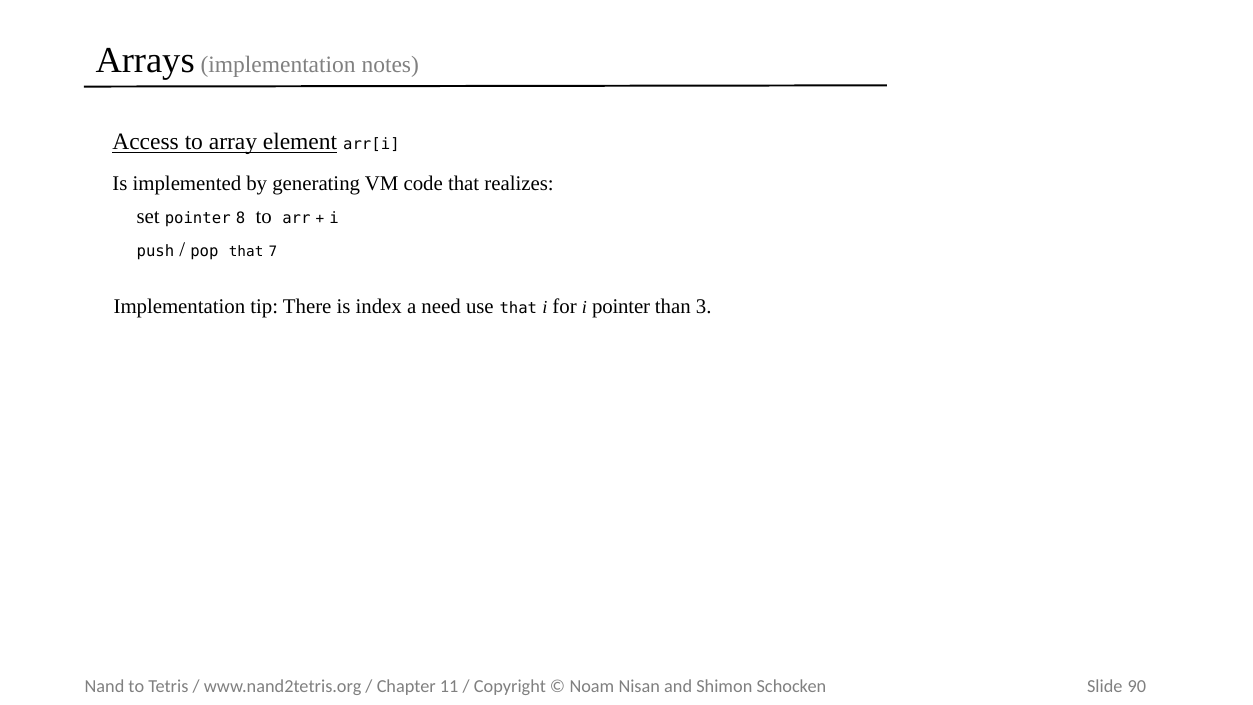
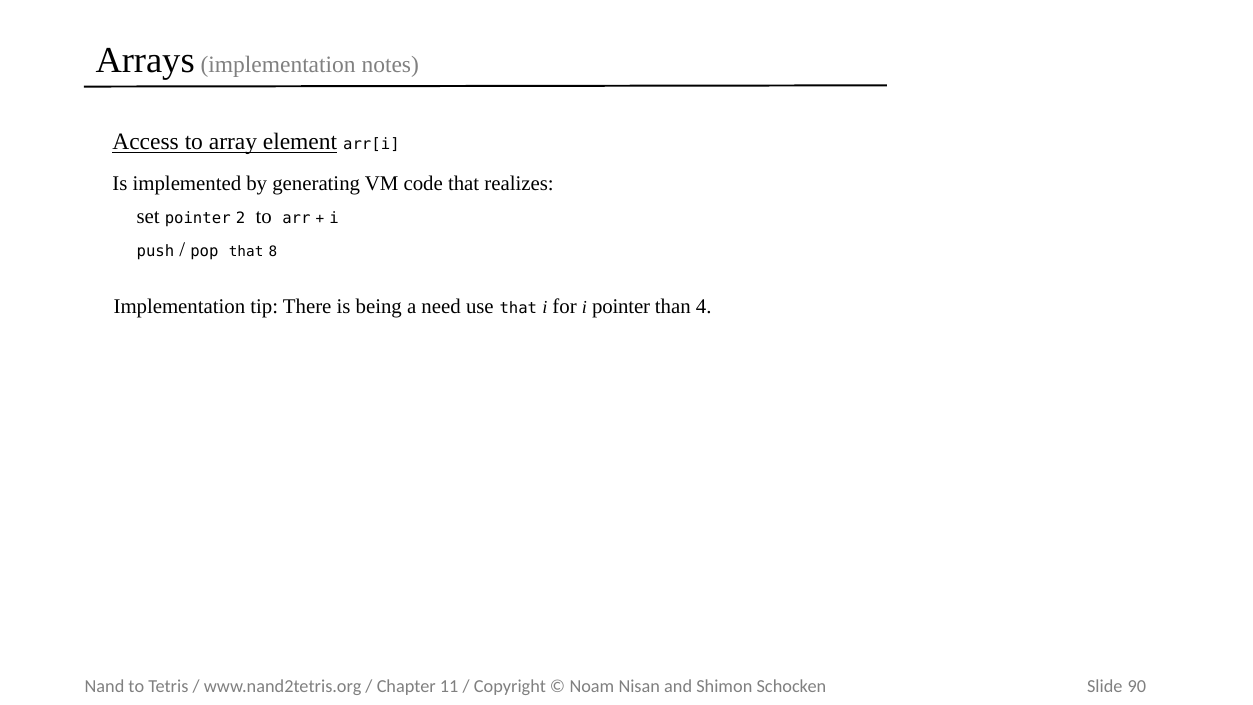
8: 8 -> 2
7: 7 -> 8
index: index -> being
3: 3 -> 4
